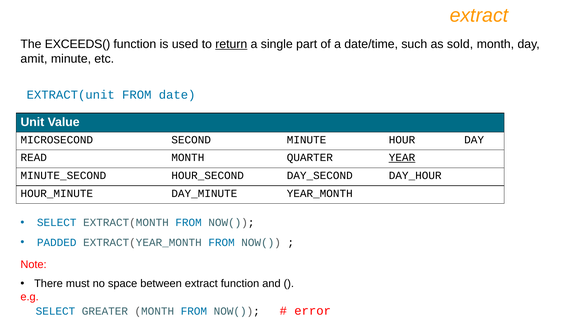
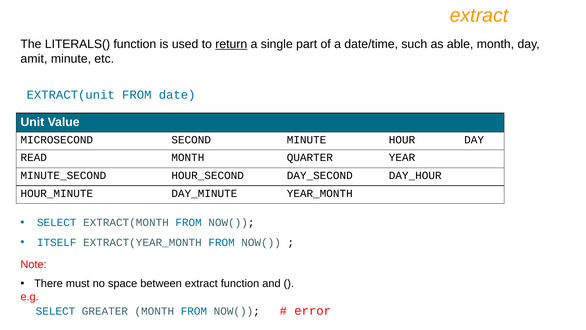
EXCEEDS(: EXCEEDS( -> LITERALS(
sold: sold -> able
YEAR underline: present -> none
PADDED: PADDED -> ITSELF
